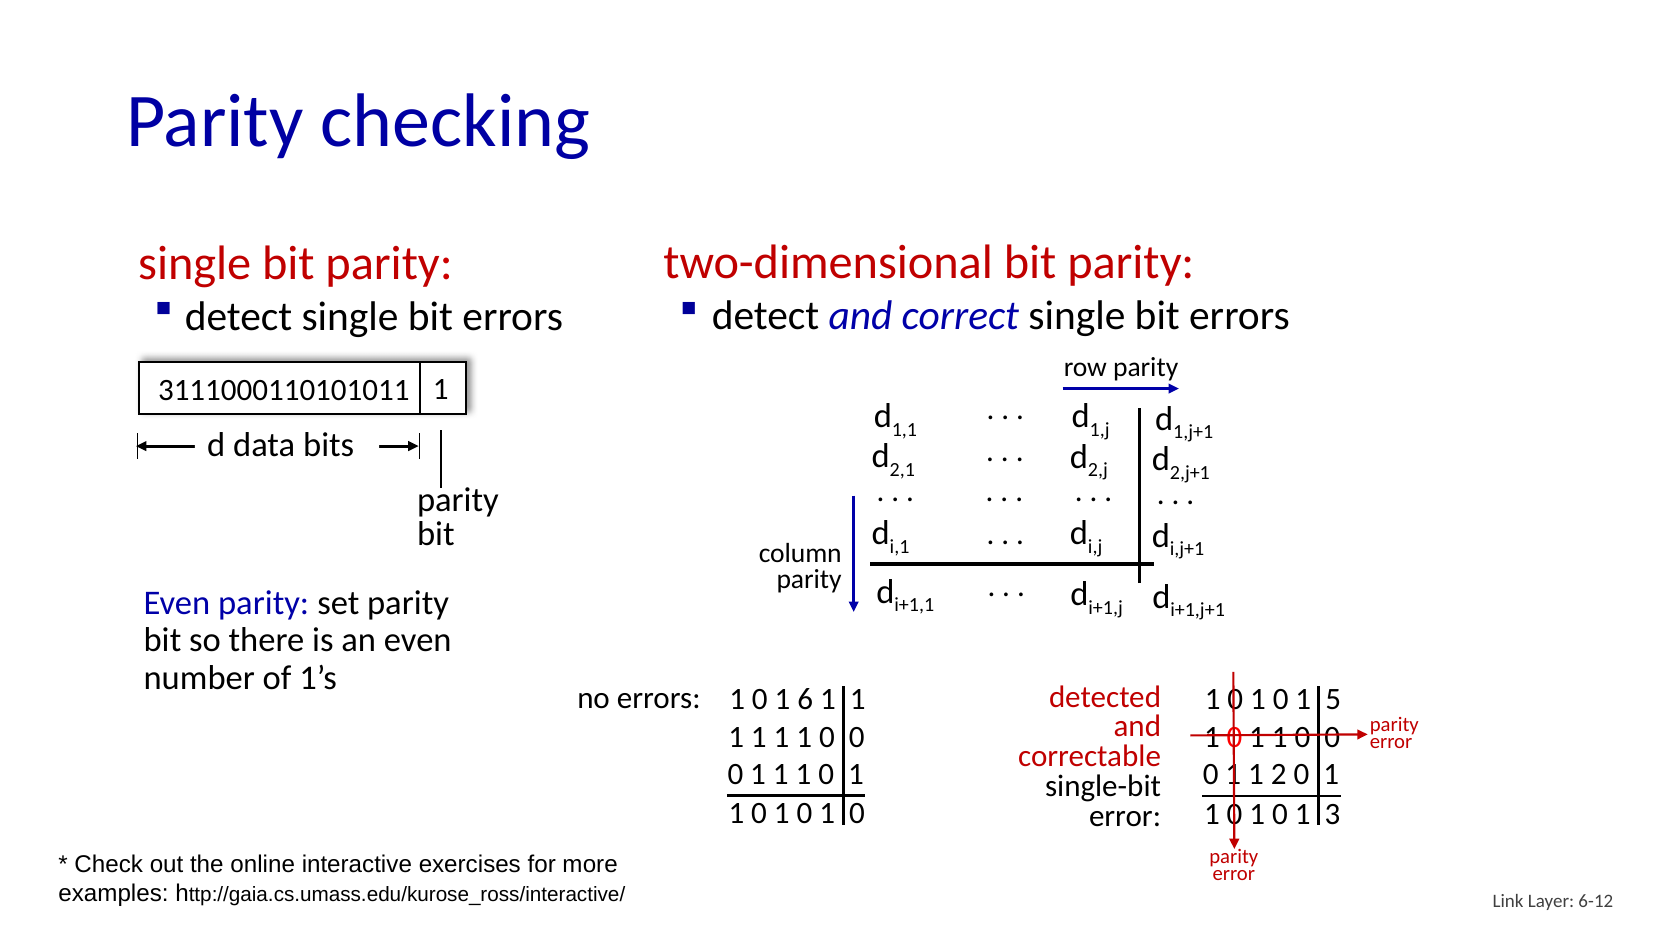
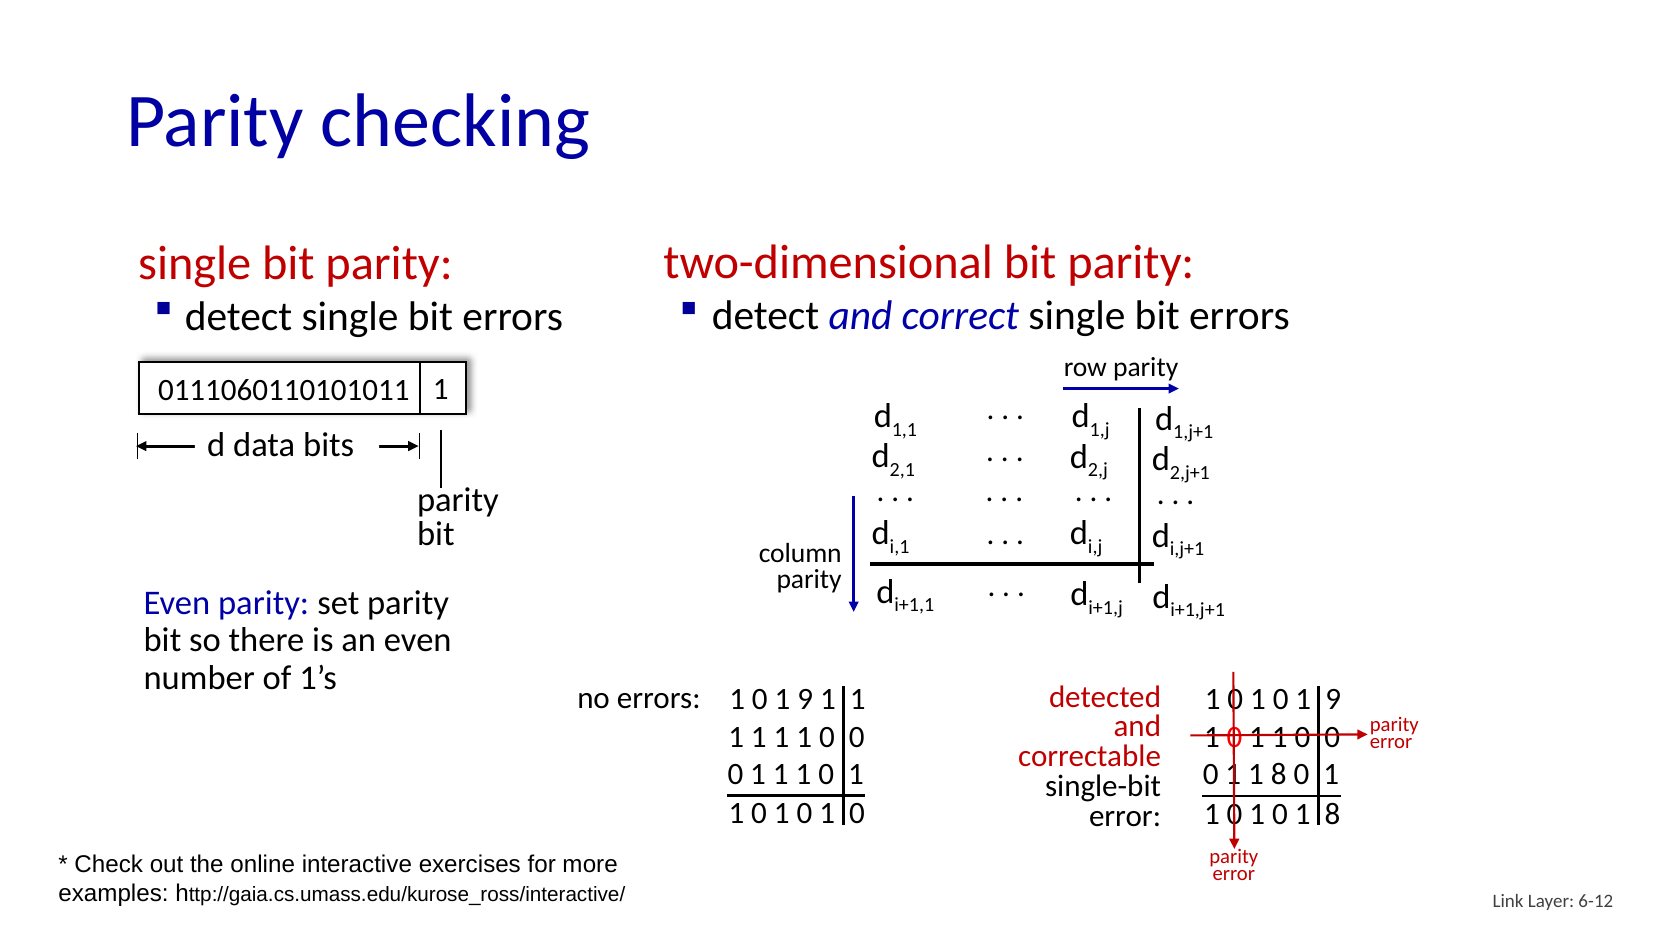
3111000110101011: 3111000110101011 -> 0111060110101011
6 at (805, 699): 6 -> 9
5 at (1333, 699): 5 -> 9
1 1 2: 2 -> 8
0 1 3: 3 -> 8
